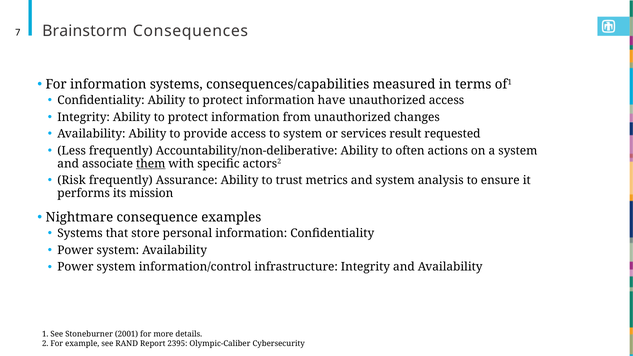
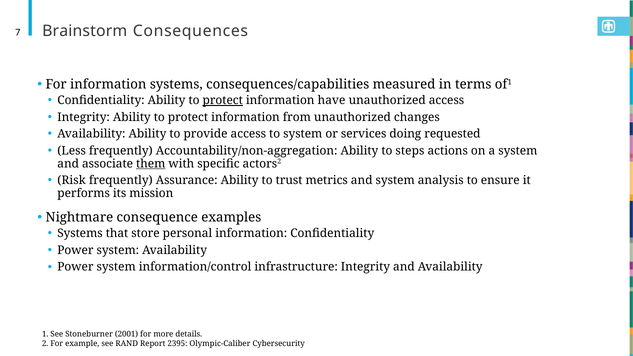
protect at (223, 100) underline: none -> present
result: result -> doing
Accountability/non-deliberative: Accountability/non-deliberative -> Accountability/non-aggregation
often: often -> steps
